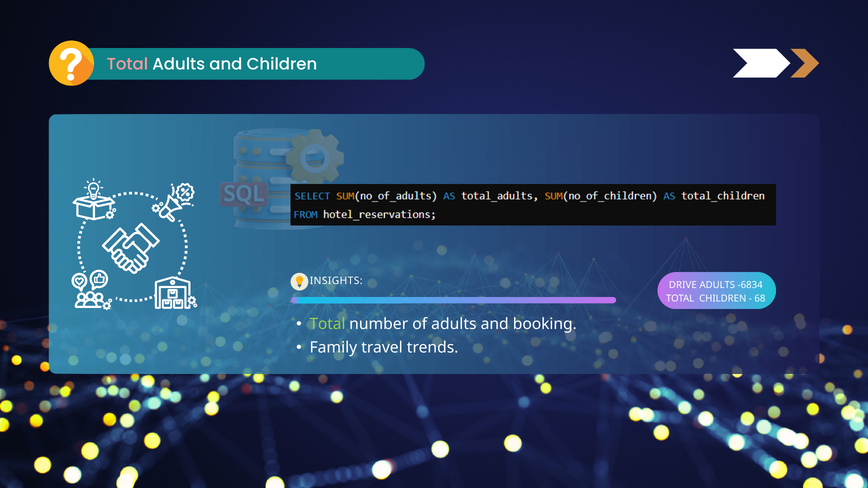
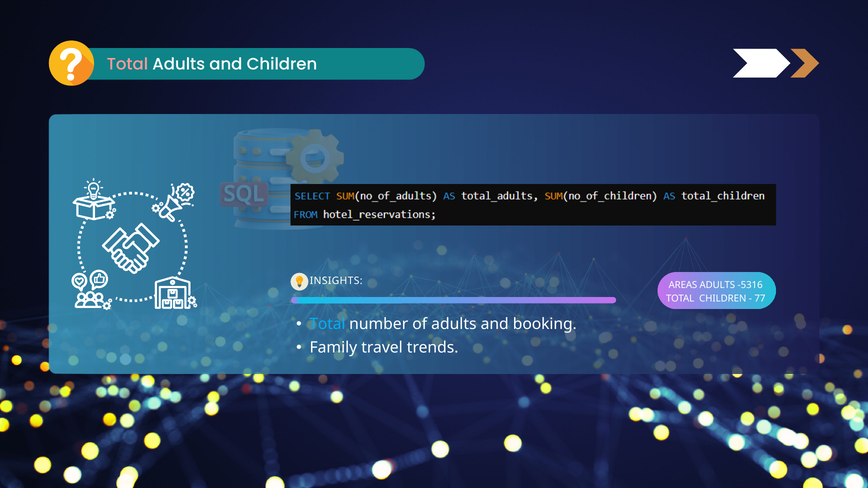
DRIVE: DRIVE -> AREAS
-6834: -6834 -> -5316
68: 68 -> 77
Total at (327, 324) colour: light green -> light blue
